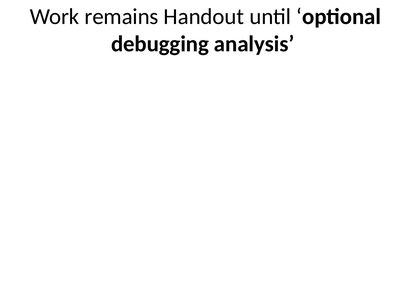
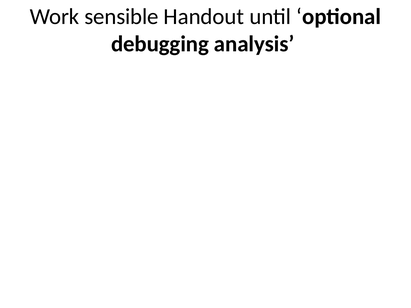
remains: remains -> sensible
